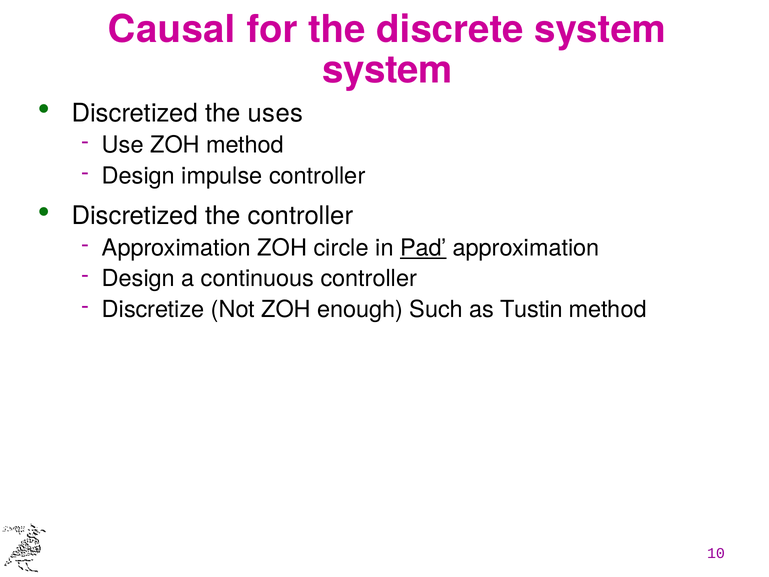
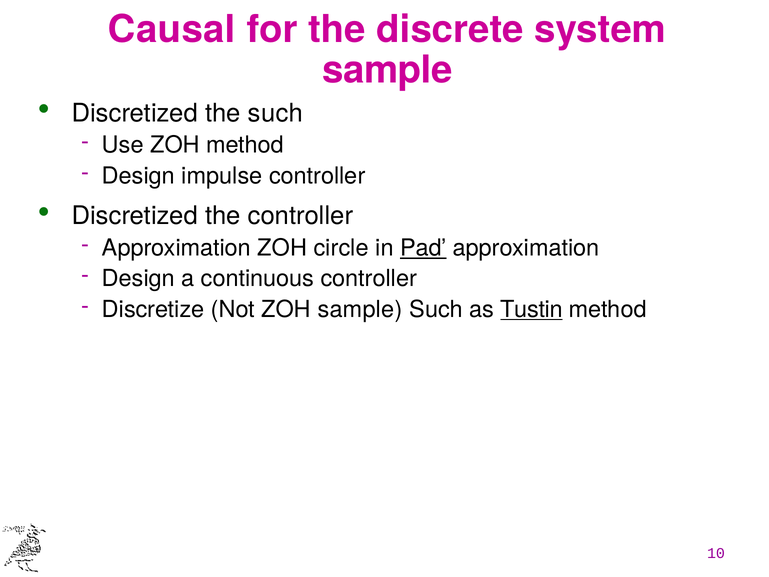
system at (387, 70): system -> sample
the uses: uses -> such
ZOH enough: enough -> sample
Tustin underline: none -> present
